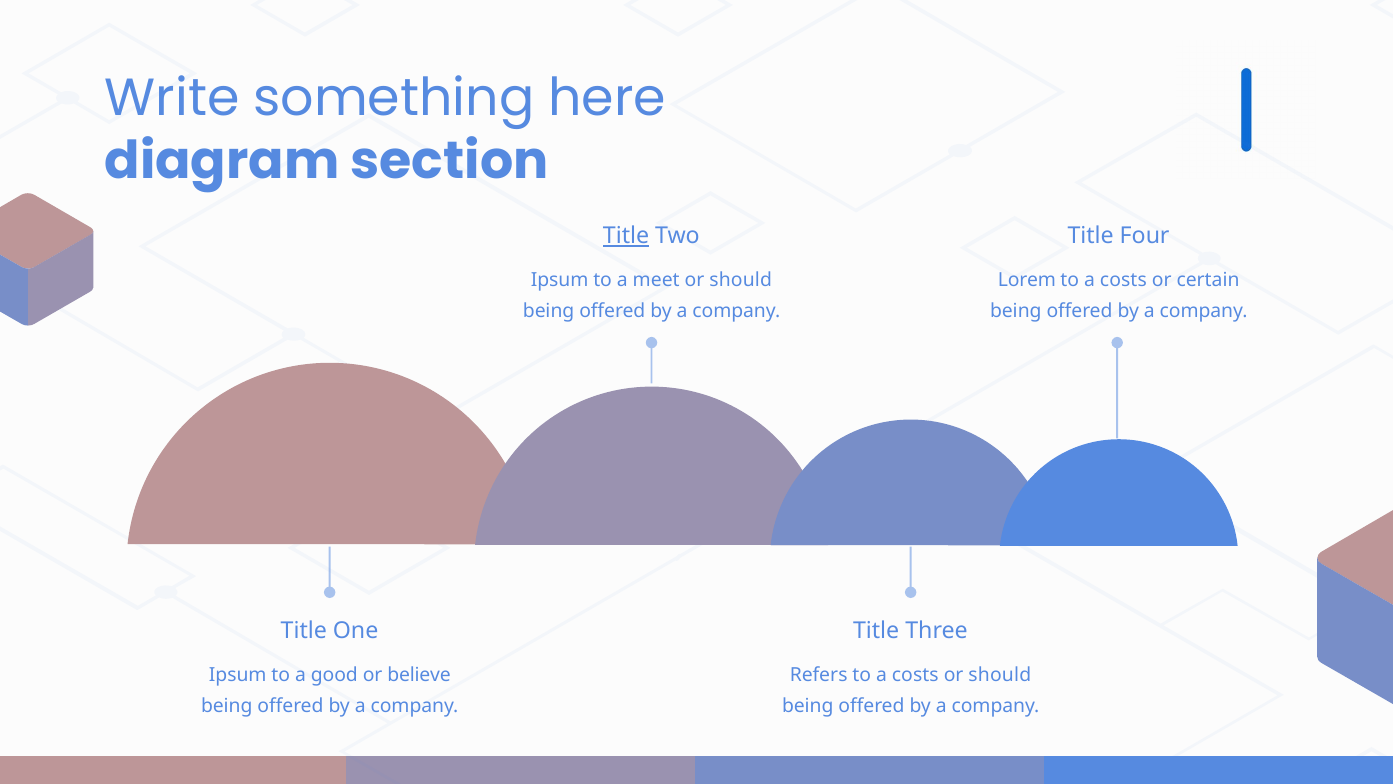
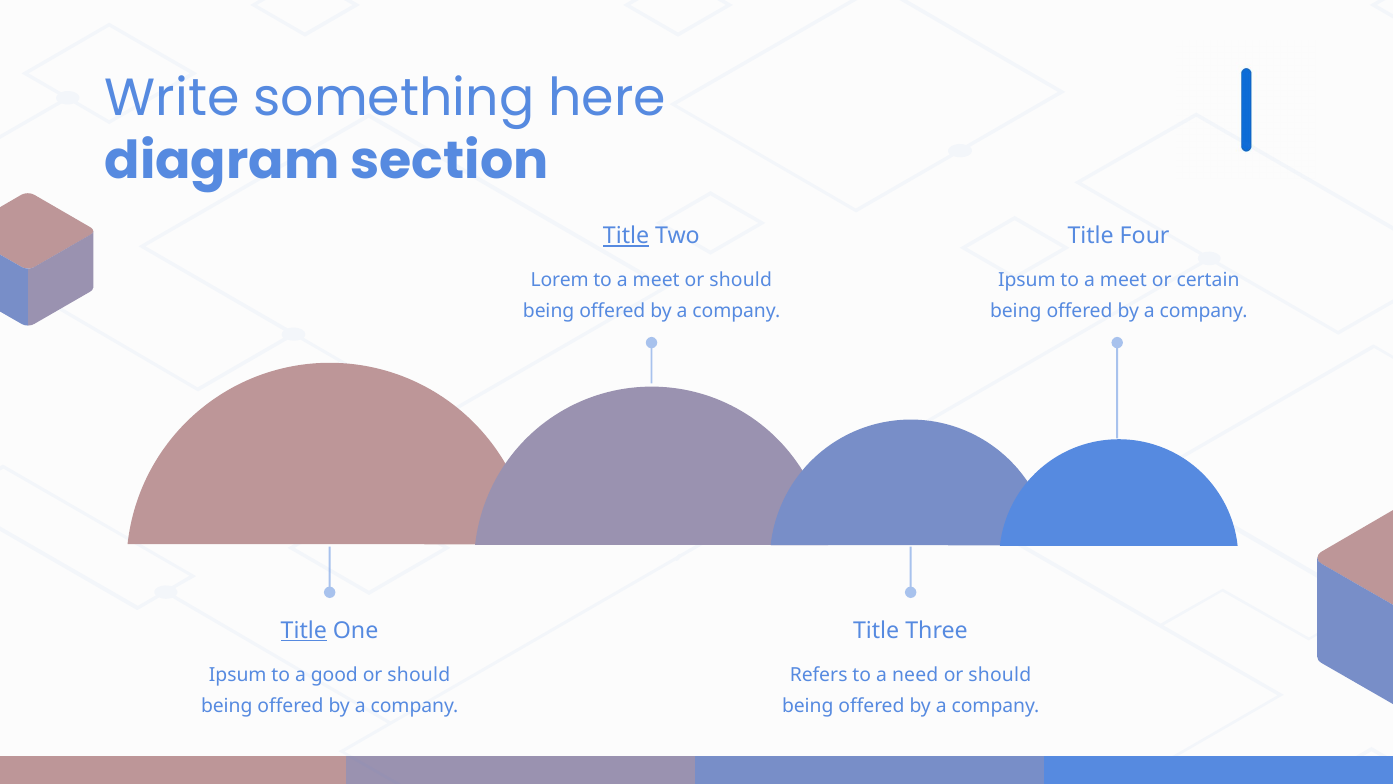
Ipsum at (560, 280): Ipsum -> Lorem
Lorem at (1027, 280): Lorem -> Ipsum
costs at (1123, 280): costs -> meet
Title at (304, 630) underline: none -> present
good or believe: believe -> should
Refers to a costs: costs -> need
